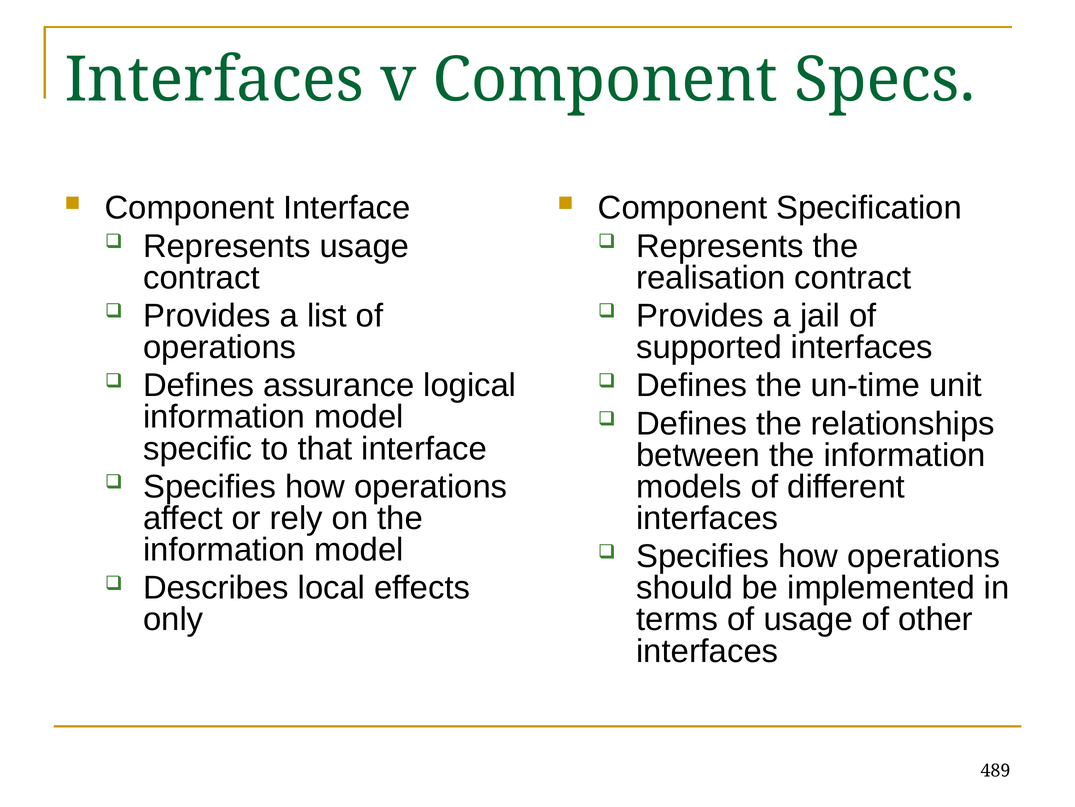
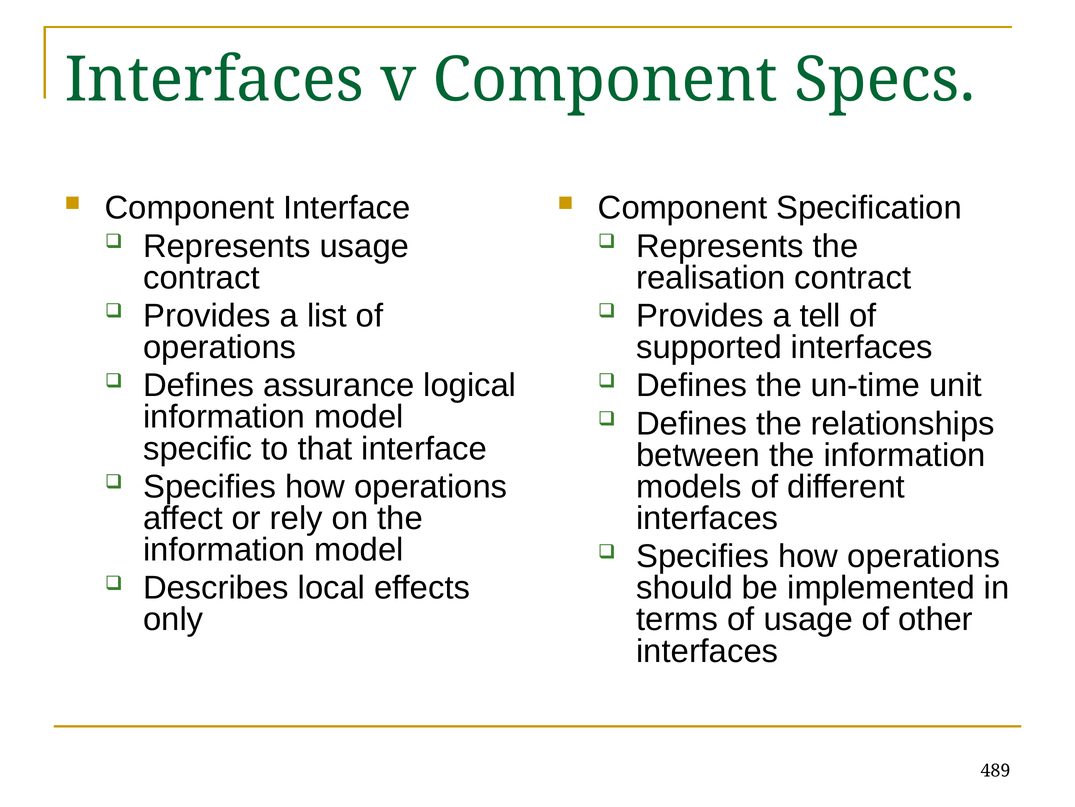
jail: jail -> tell
